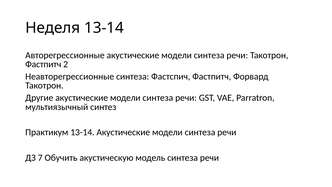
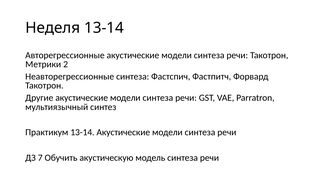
Фастпитч at (43, 64): Фастпитч -> Метрики
